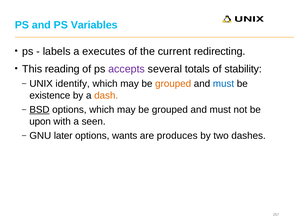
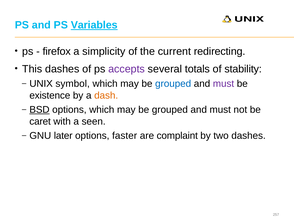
Variables underline: none -> present
labels: labels -> firefox
executes: executes -> simplicity
This reading: reading -> dashes
identify: identify -> symbol
grouped at (173, 84) colour: orange -> blue
must at (224, 84) colour: blue -> purple
upon: upon -> caret
wants: wants -> faster
produces: produces -> complaint
